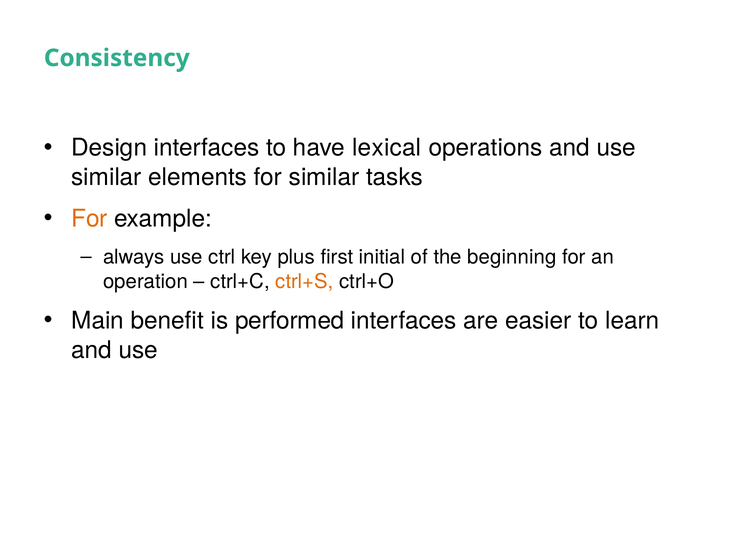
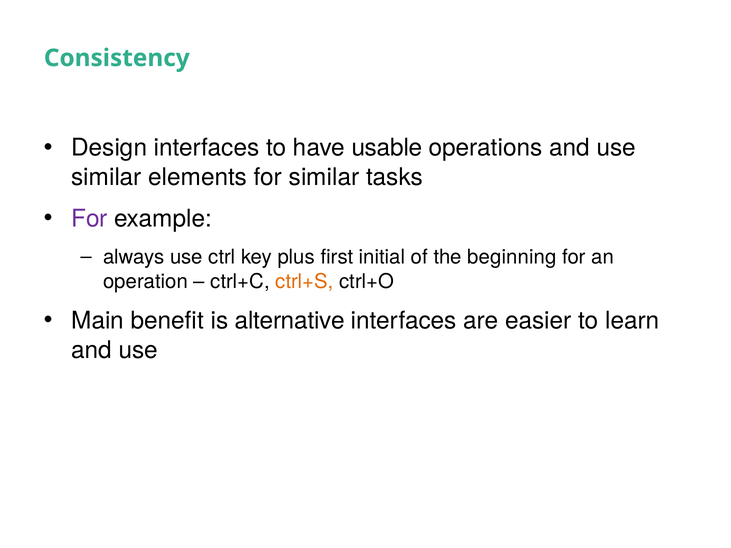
lexical: lexical -> usable
For at (89, 219) colour: orange -> purple
performed: performed -> alternative
